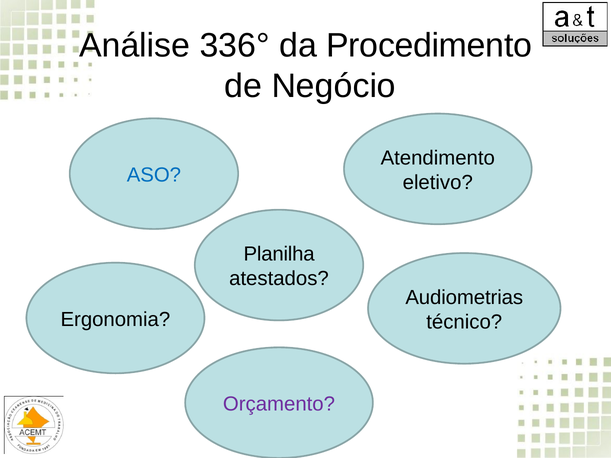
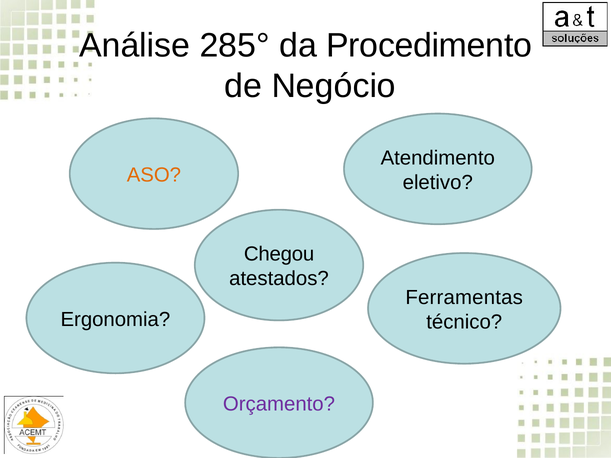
336°: 336° -> 285°
ASO colour: blue -> orange
Planilha: Planilha -> Chegou
Audiometrias: Audiometrias -> Ferramentas
